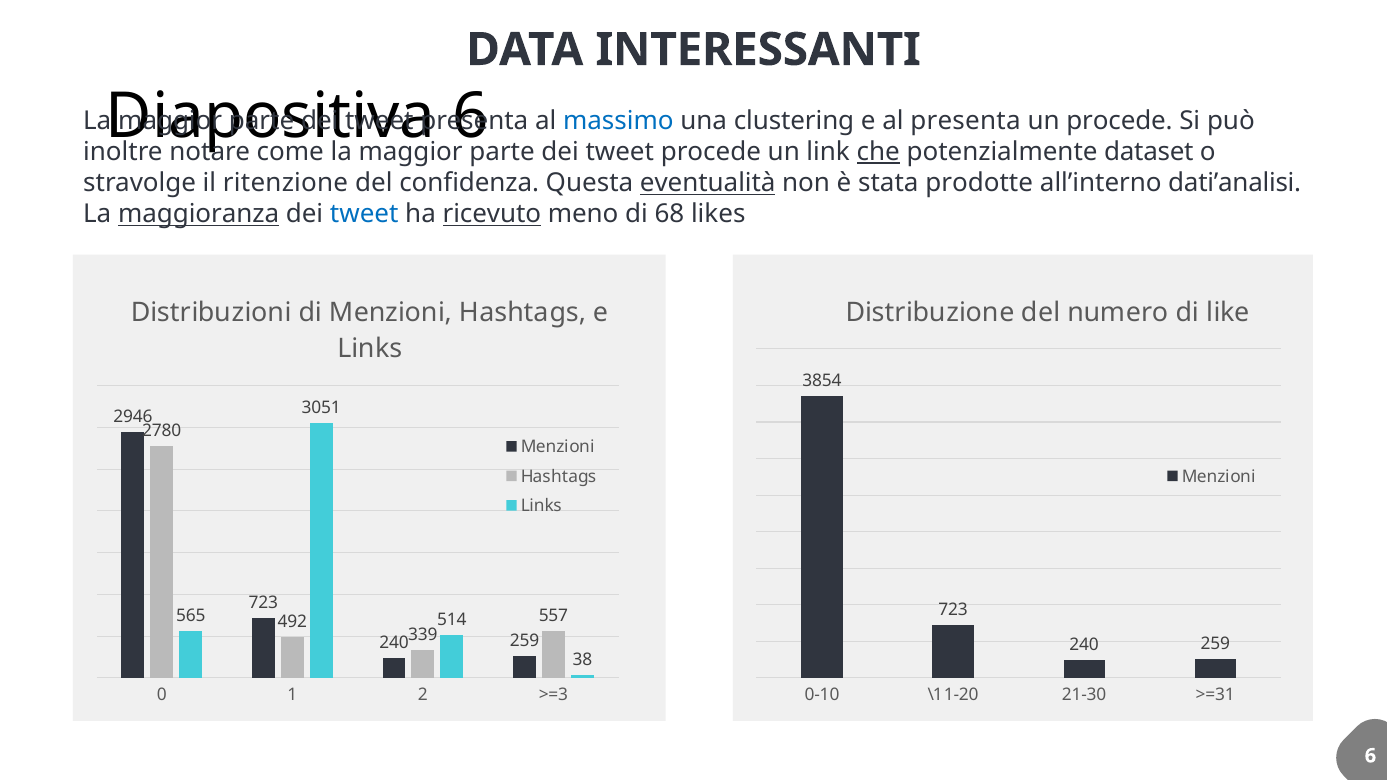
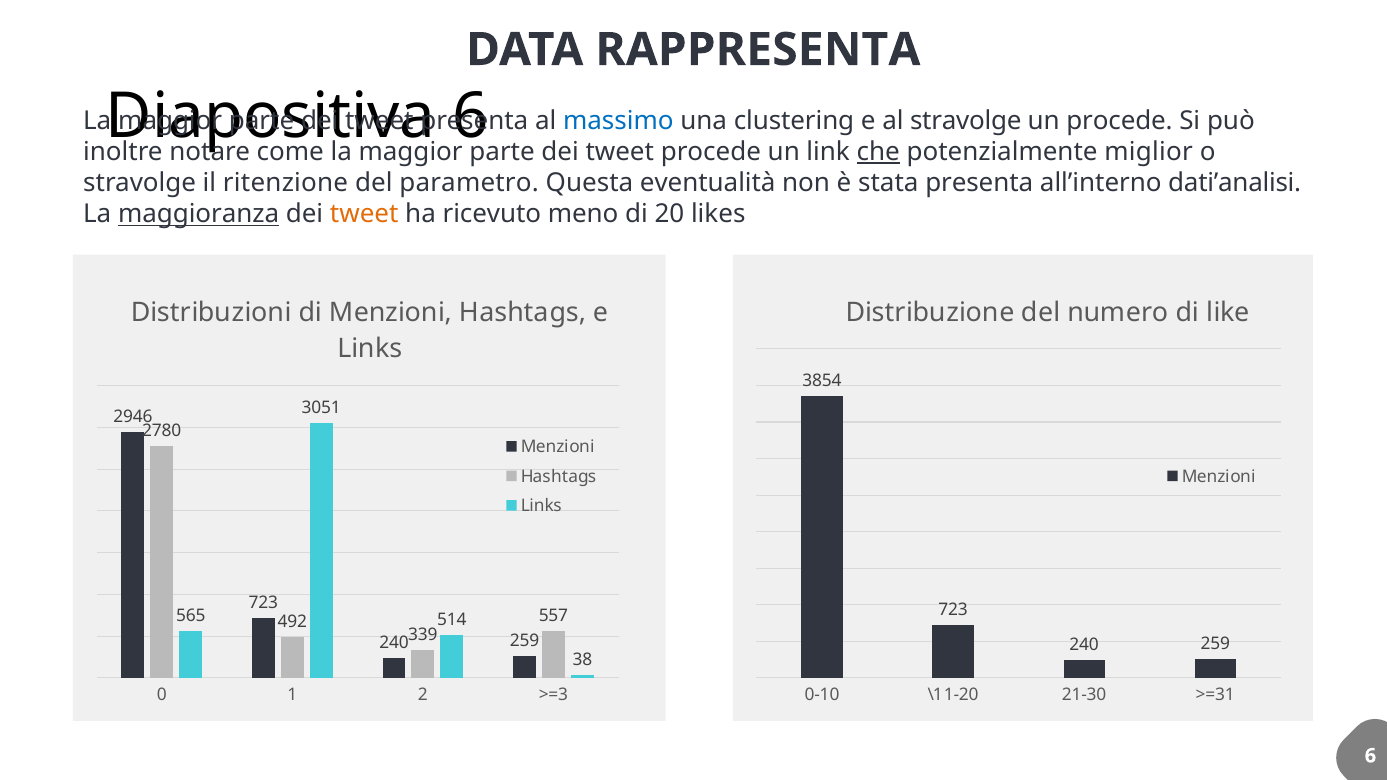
INTERESSANTI: INTERESSANTI -> RAPPRESENTA
al presenta: presenta -> stravolge
dataset: dataset -> miglior
confidenza: confidenza -> parametro
eventualità underline: present -> none
stata prodotte: prodotte -> presenta
tweet at (364, 214) colour: blue -> orange
ricevuto underline: present -> none
68: 68 -> 20
